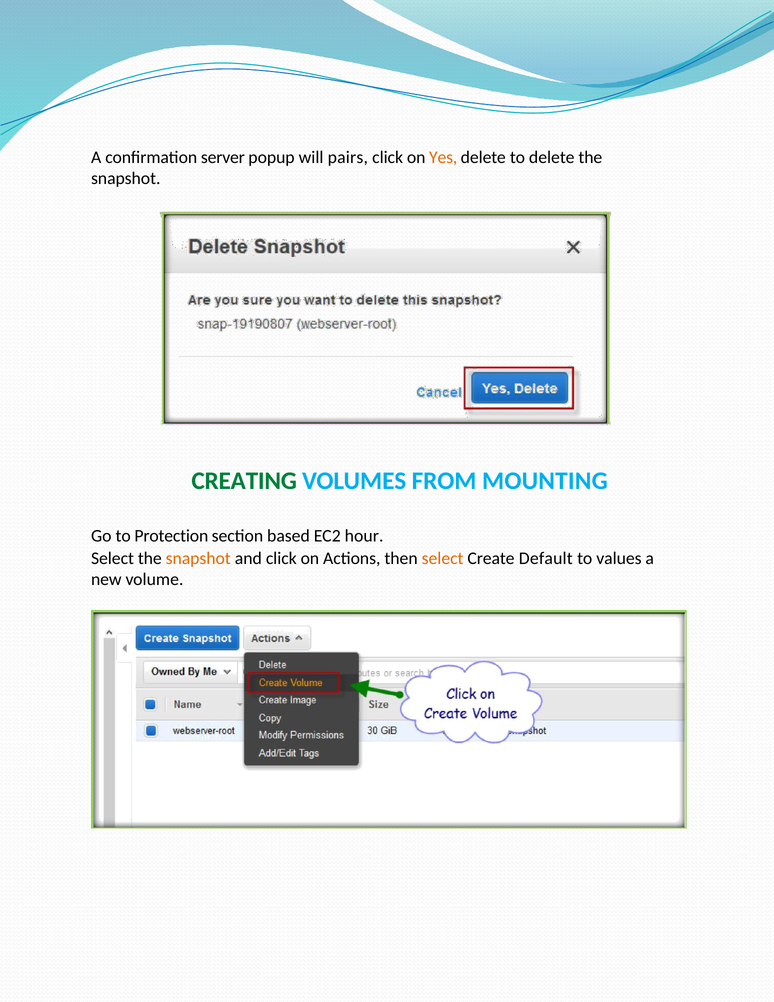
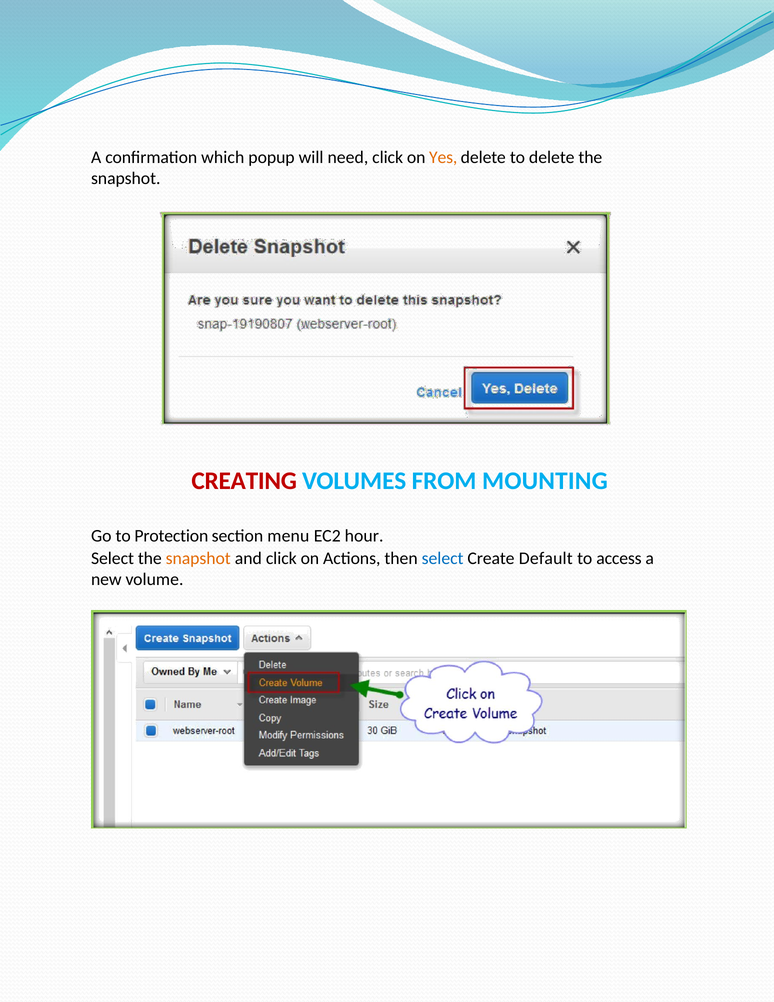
server: server -> which
pairs: pairs -> need
CREATING colour: green -> red
based: based -> menu
select at (443, 558) colour: orange -> blue
values: values -> access
